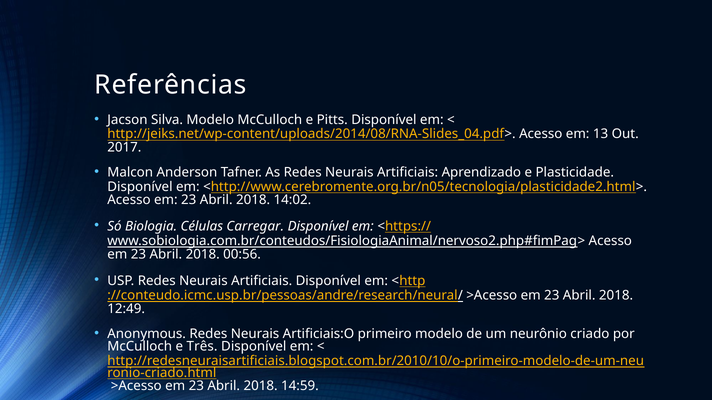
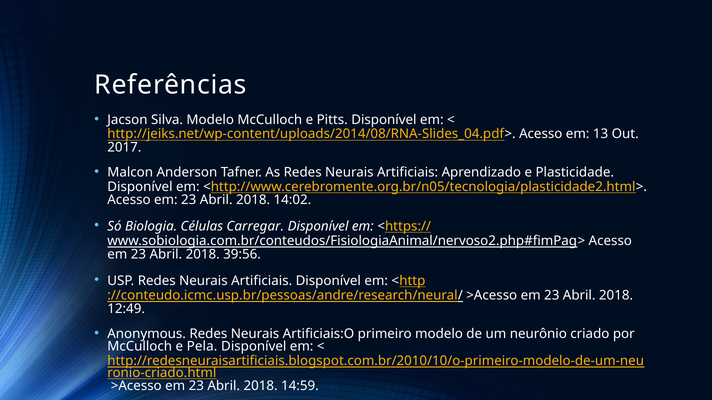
00:56: 00:56 -> 39:56
Três: Três -> Pela
